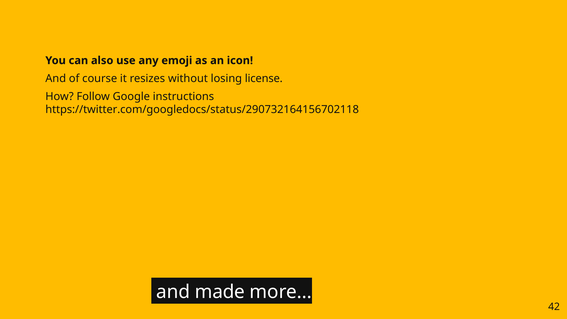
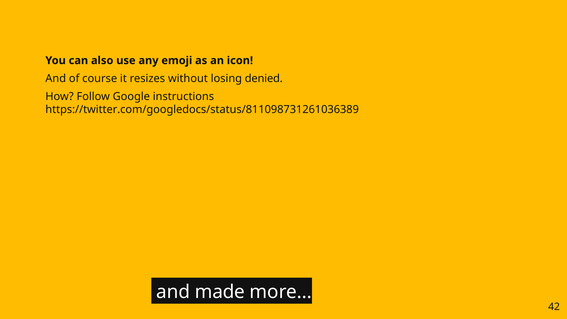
license: license -> denied
https://twitter.com/googledocs/status/290732164156702118: https://twitter.com/googledocs/status/290732164156702118 -> https://twitter.com/googledocs/status/811098731261036389
